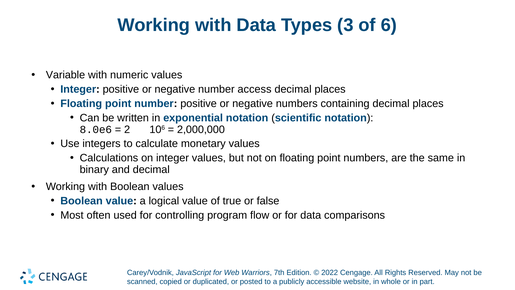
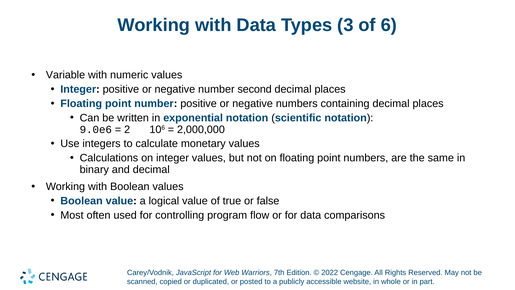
access: access -> second
8.0e6: 8.0e6 -> 9.0e6
